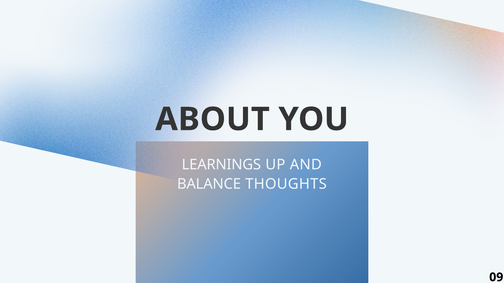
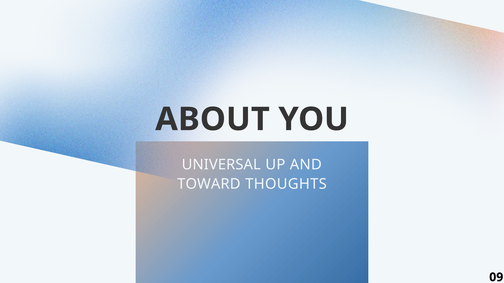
LEARNINGS: LEARNINGS -> UNIVERSAL
BALANCE: BALANCE -> TOWARD
